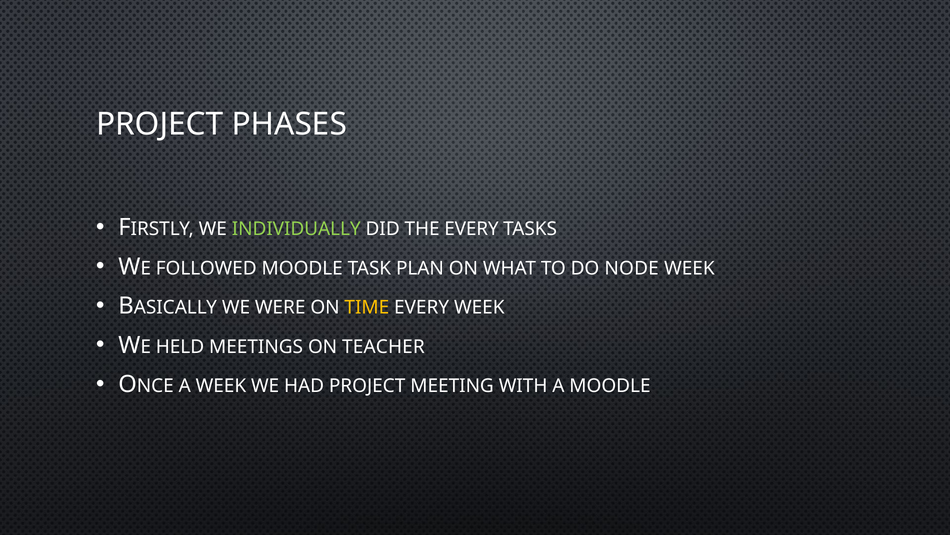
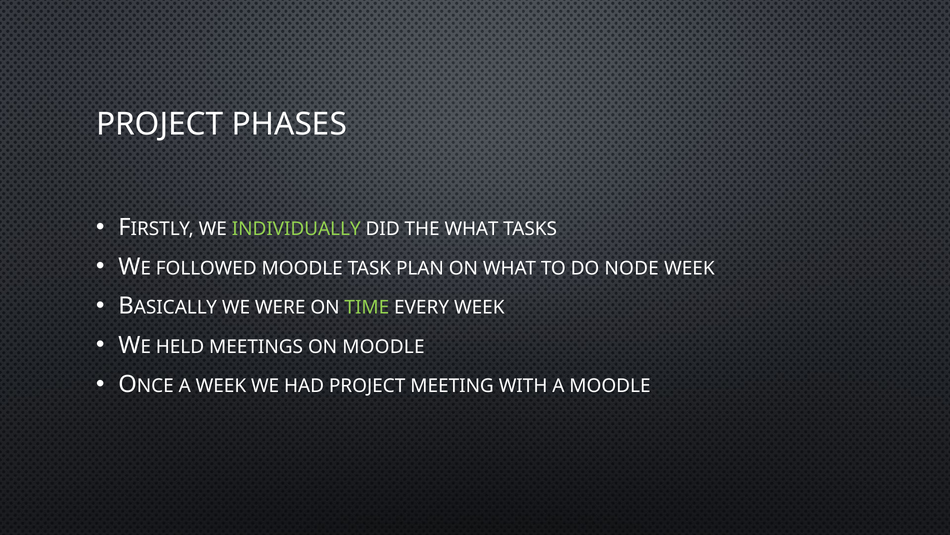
THE EVERY: EVERY -> WHAT
TIME colour: yellow -> light green
ON TEACHER: TEACHER -> MOODLE
